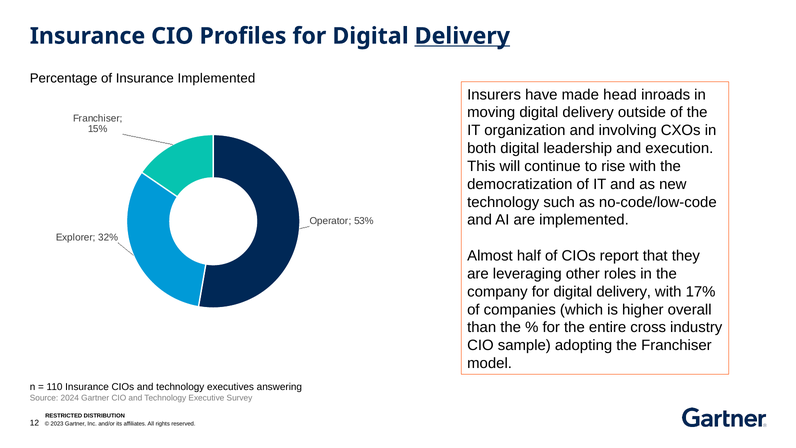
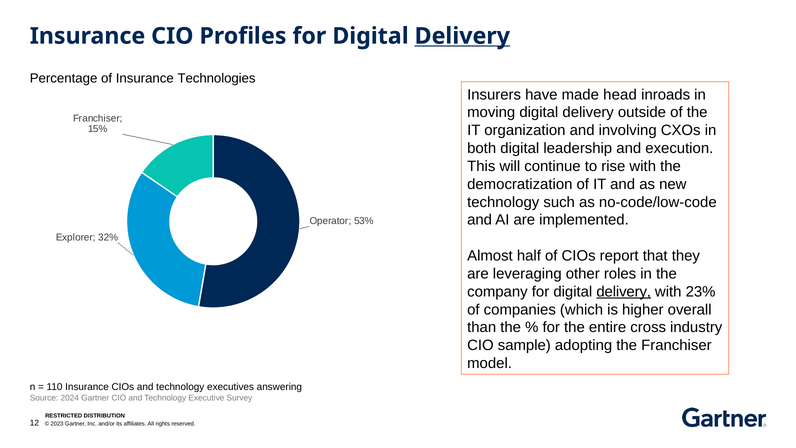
Insurance Implemented: Implemented -> Technologies
delivery at (624, 292) underline: none -> present
17%: 17% -> 23%
